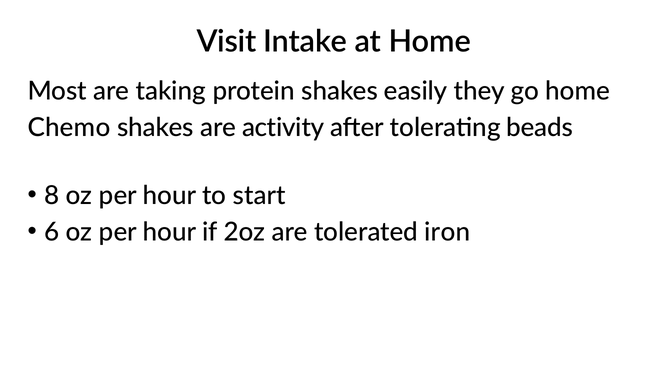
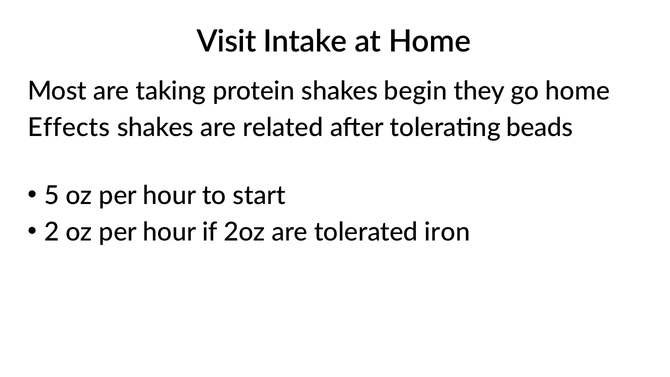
easily: easily -> begin
Chemo: Chemo -> Effects
activity: activity -> related
8: 8 -> 5
6: 6 -> 2
